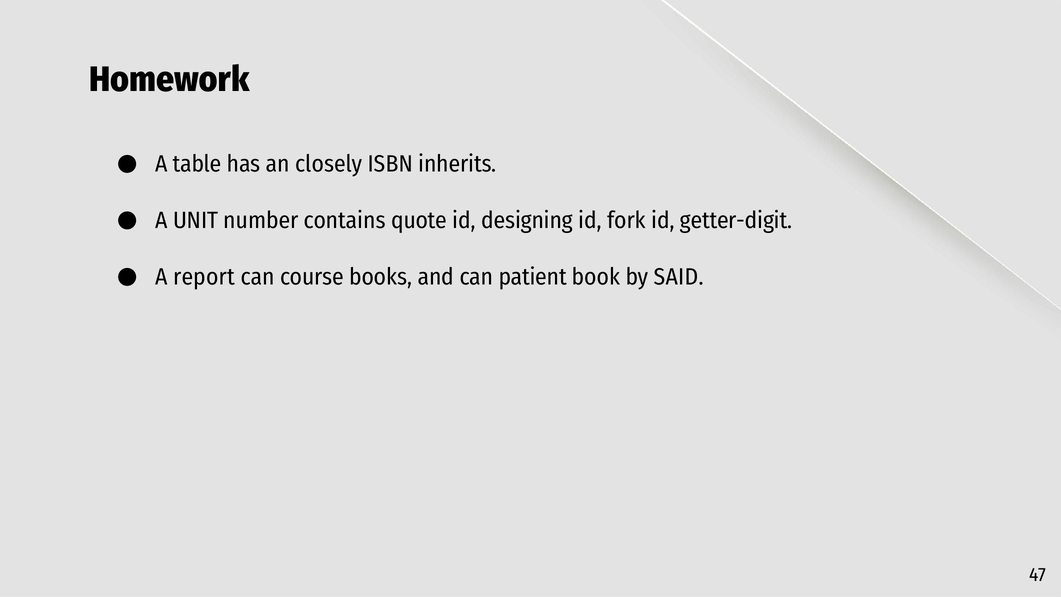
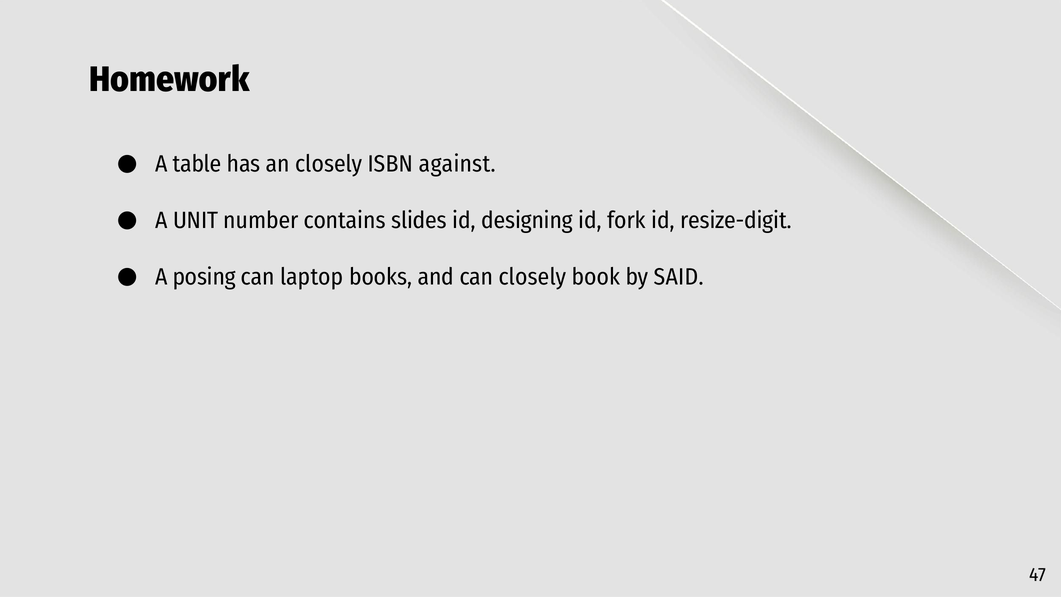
inherits: inherits -> against
quote: quote -> slides
getter-digit: getter-digit -> resize-digit
report: report -> posing
course: course -> laptop
can patient: patient -> closely
